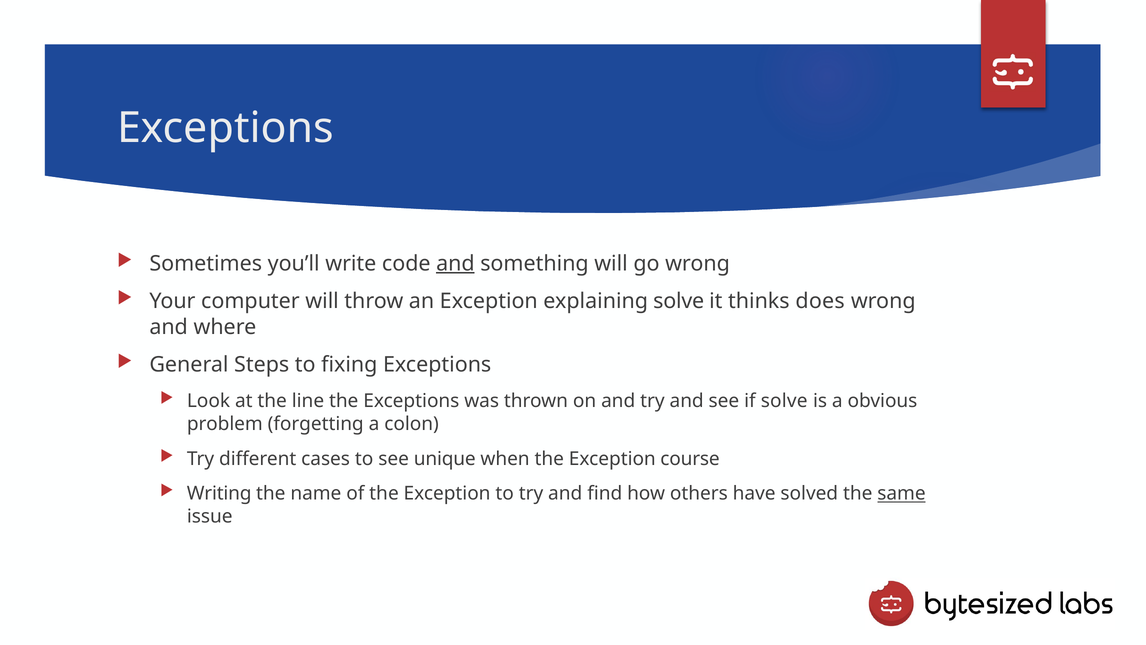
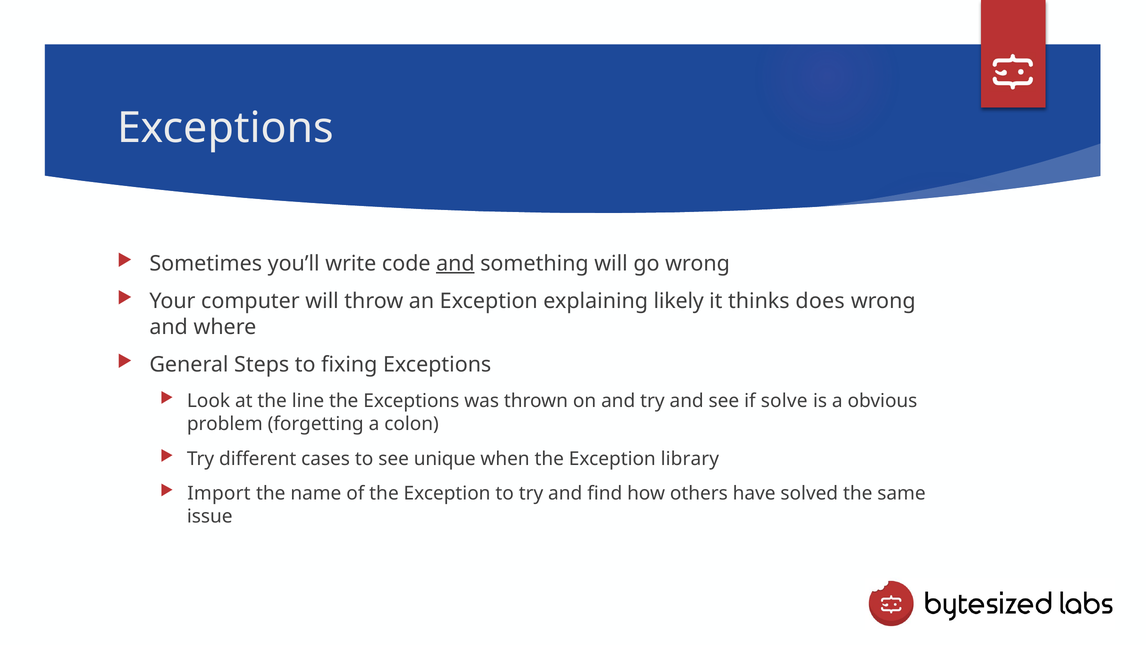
explaining solve: solve -> likely
course: course -> library
Writing: Writing -> Import
same underline: present -> none
